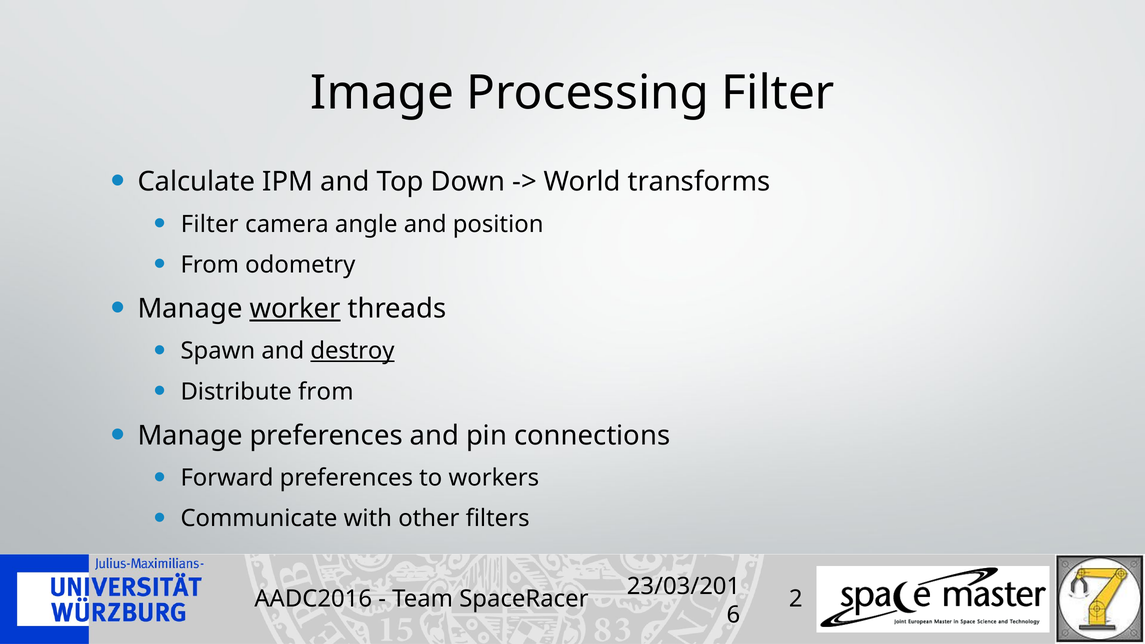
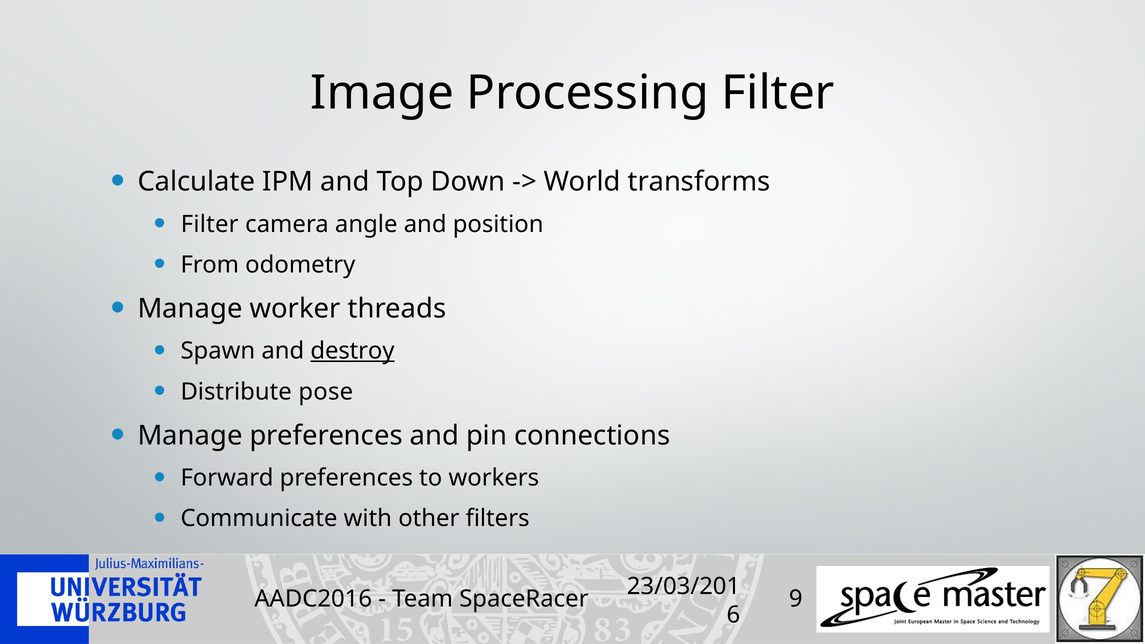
worker underline: present -> none
Distribute from: from -> pose
2: 2 -> 9
